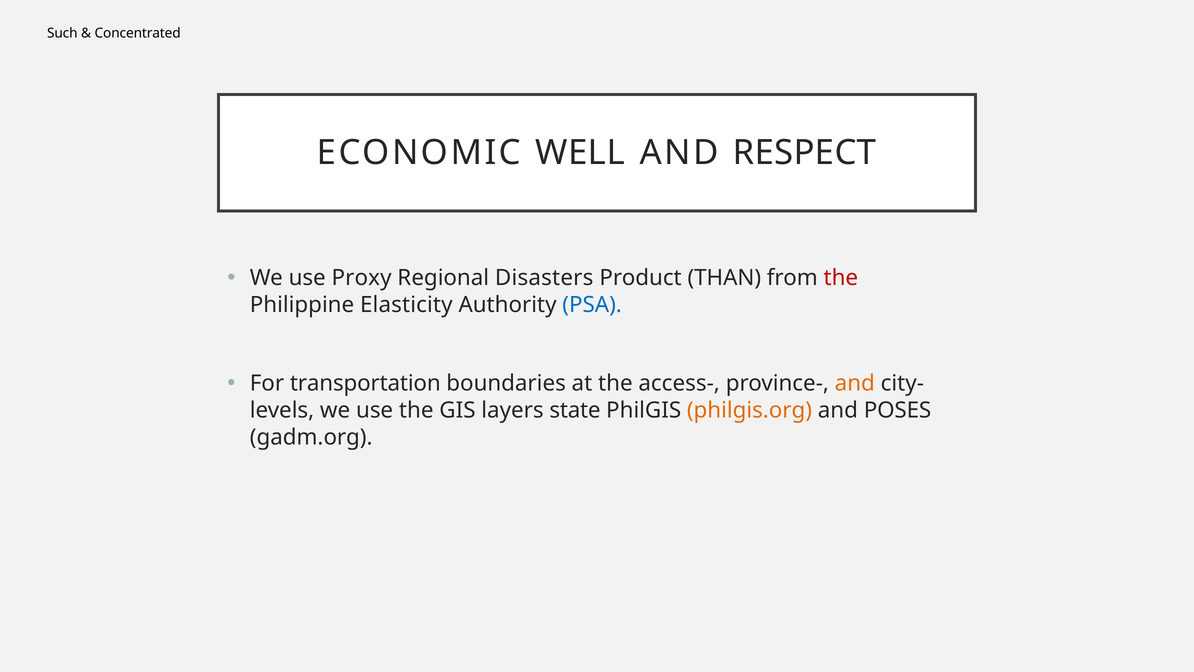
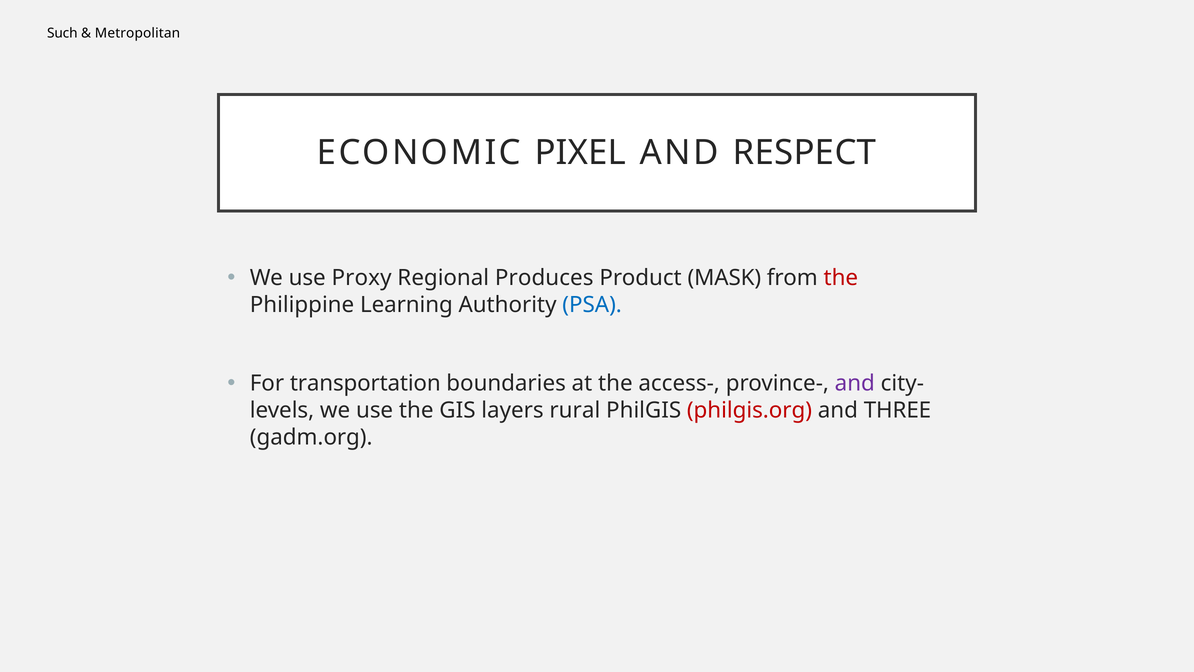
Concentrated: Concentrated -> Metropolitan
WELL: WELL -> PIXEL
Disasters: Disasters -> Produces
THAN: THAN -> MASK
Elasticity: Elasticity -> Learning
and at (855, 383) colour: orange -> purple
state: state -> rural
philgis.org colour: orange -> red
POSES: POSES -> THREE
